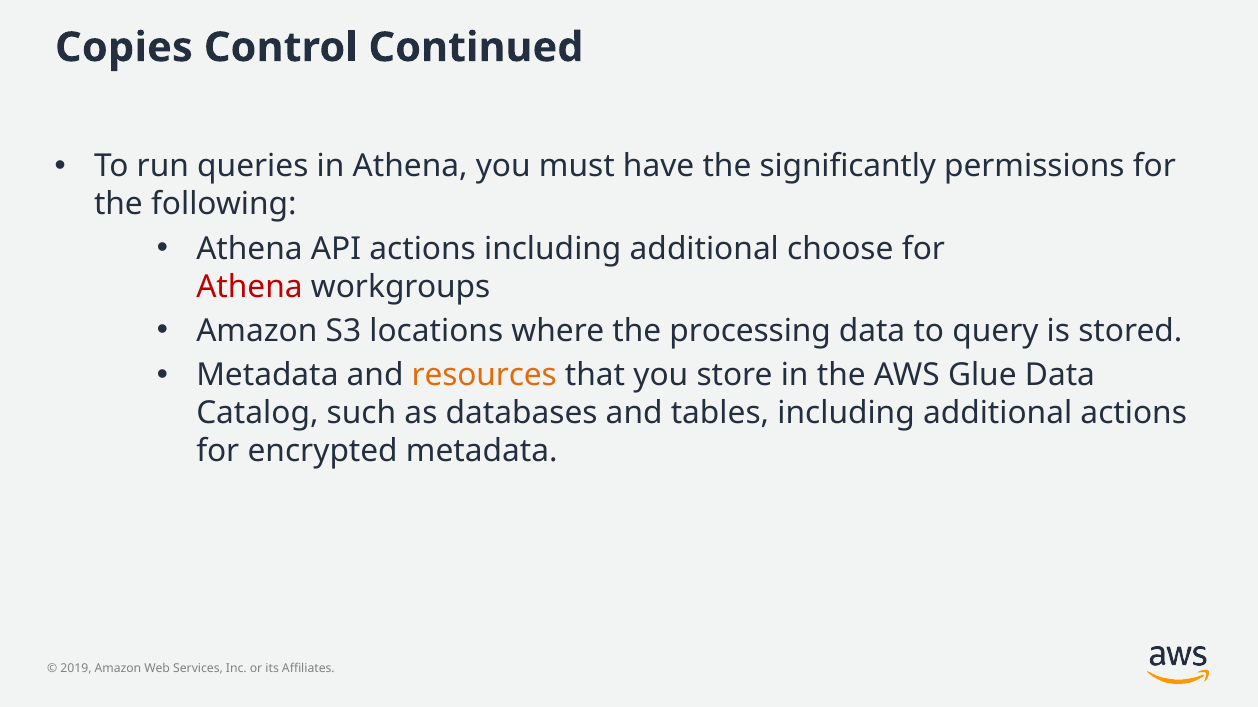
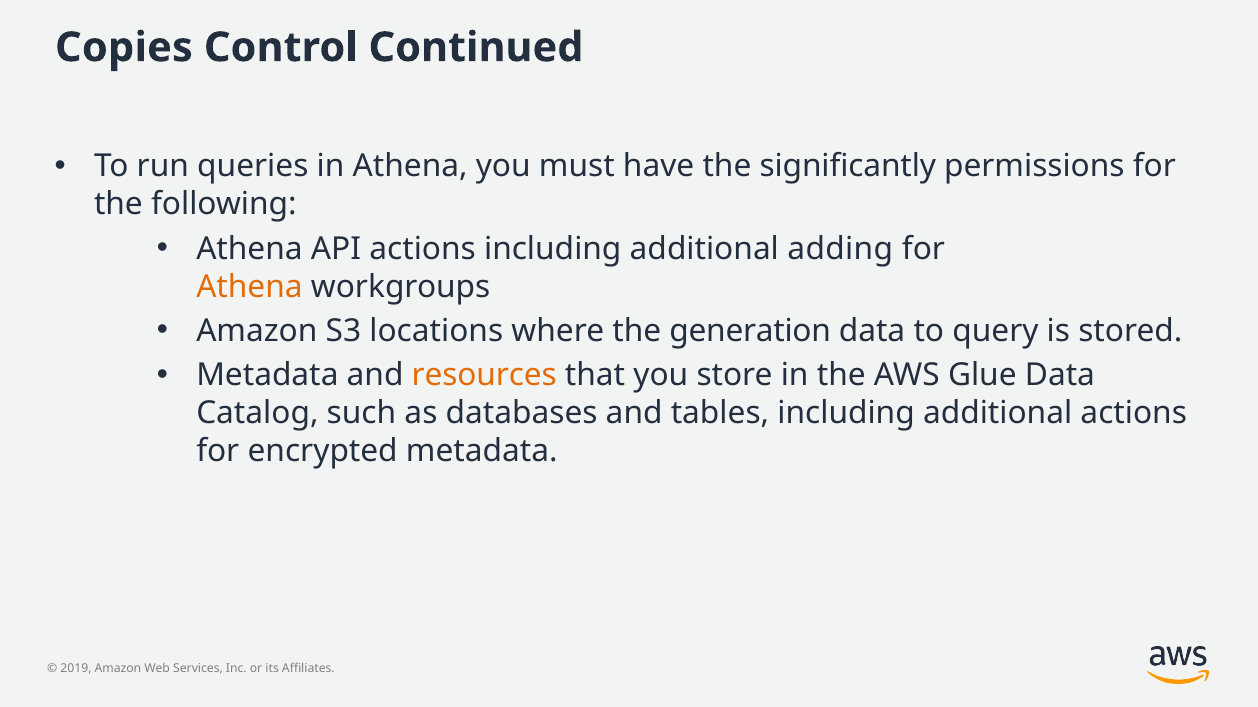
choose: choose -> adding
Athena at (249, 287) colour: red -> orange
processing: processing -> generation
